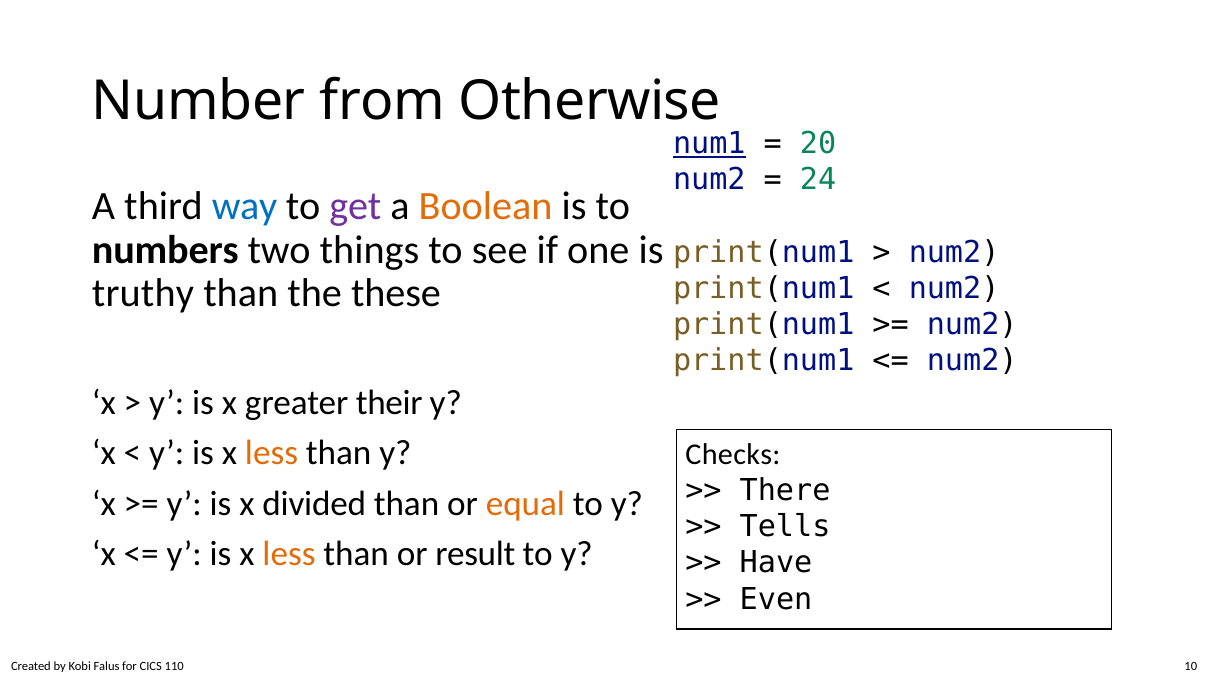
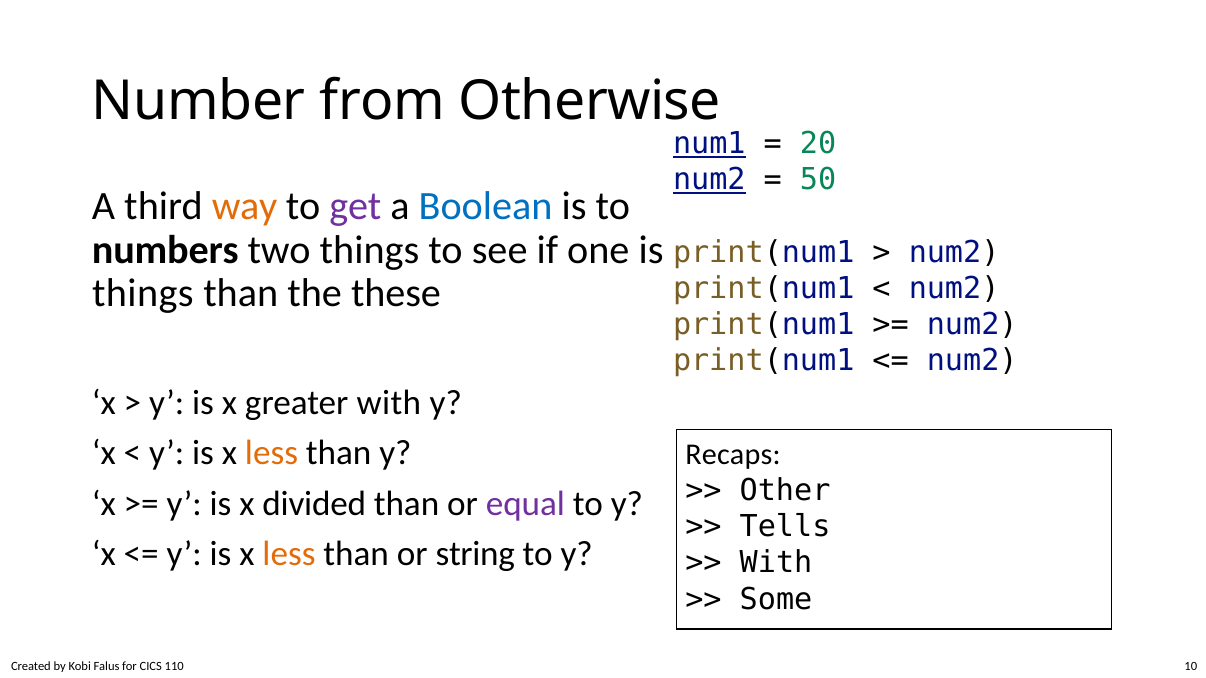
num2 at (709, 180) underline: none -> present
24: 24 -> 50
way colour: blue -> orange
Boolean colour: orange -> blue
truthy at (143, 293): truthy -> things
greater their: their -> with
Checks: Checks -> Recaps
There: There -> Other
equal colour: orange -> purple
result: result -> string
Have at (776, 563): Have -> With
Even: Even -> Some
